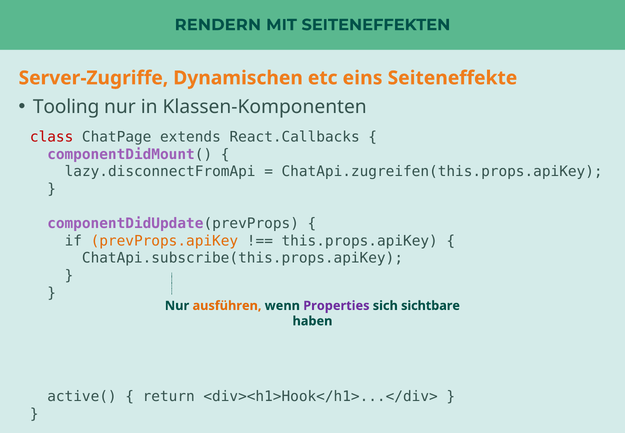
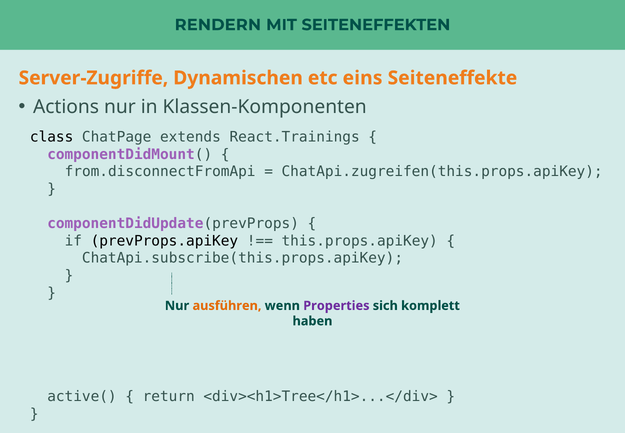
Tooling: Tooling -> Actions
class colour: red -> black
React.Callbacks: React.Callbacks -> React.Trainings
lazy.disconnectFromApi: lazy.disconnectFromApi -> from.disconnectFromApi
prevProps.apiKey colour: orange -> black
sichtbare: sichtbare -> komplett
<div><h1>Hook</h1>...</div>: <div><h1>Hook</h1>...</div> -> <div><h1>Tree</h1>...</div>
